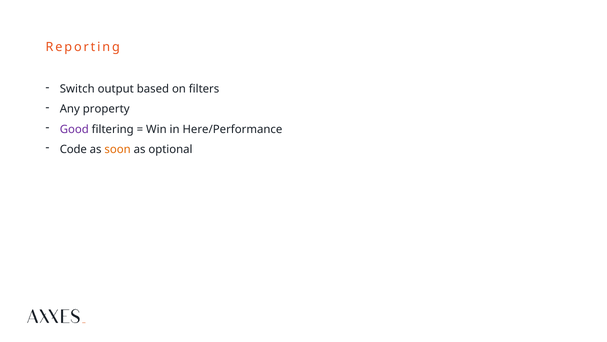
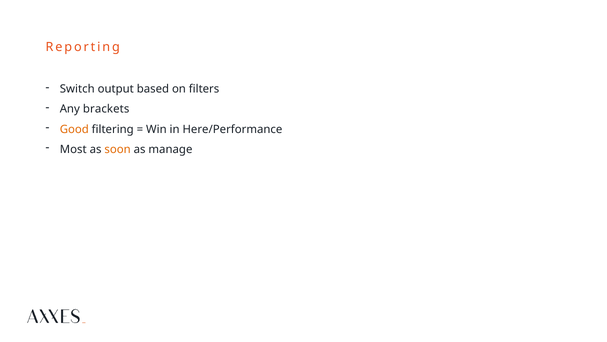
property: property -> brackets
Good colour: purple -> orange
Code: Code -> Most
optional: optional -> manage
